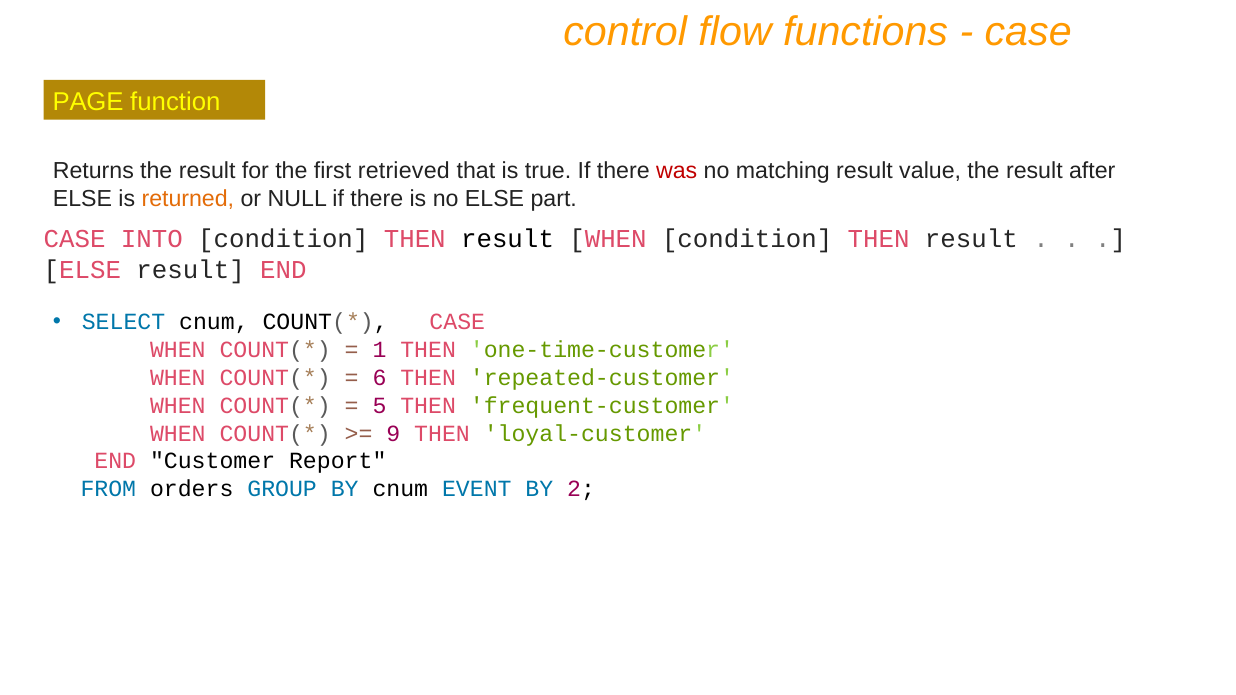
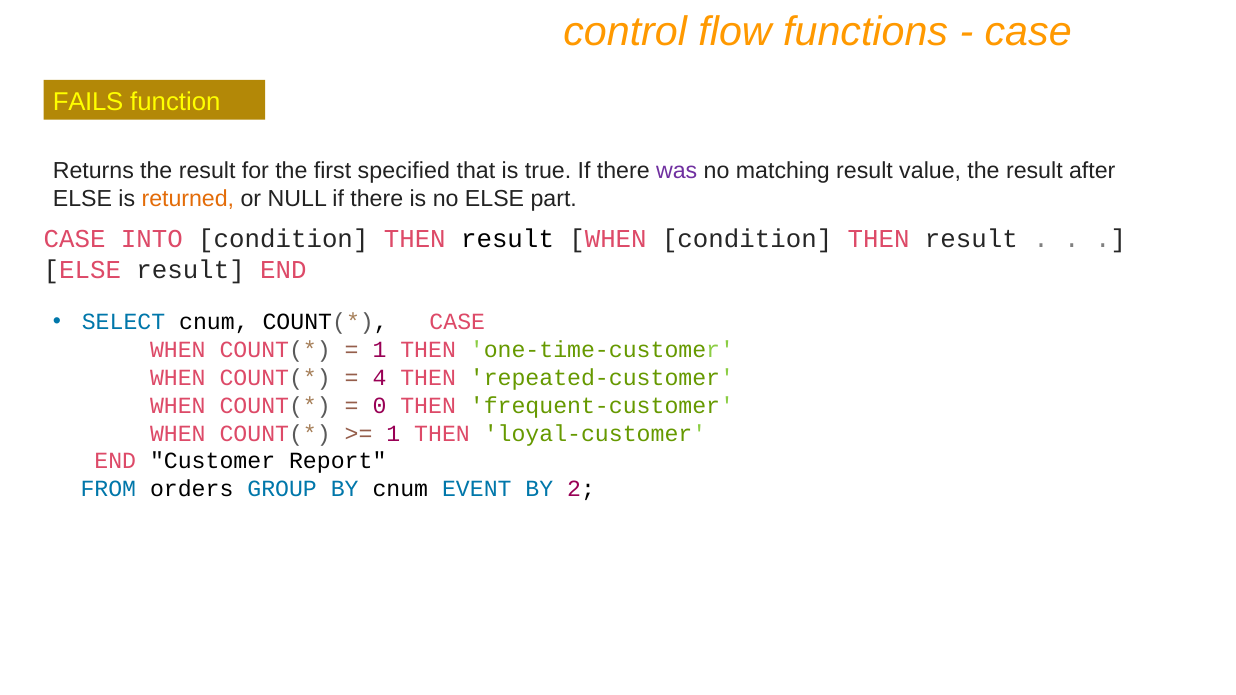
PAGE: PAGE -> FAILS
retrieved: retrieved -> specified
was colour: red -> purple
6: 6 -> 4
5: 5 -> 0
9 at (393, 434): 9 -> 1
